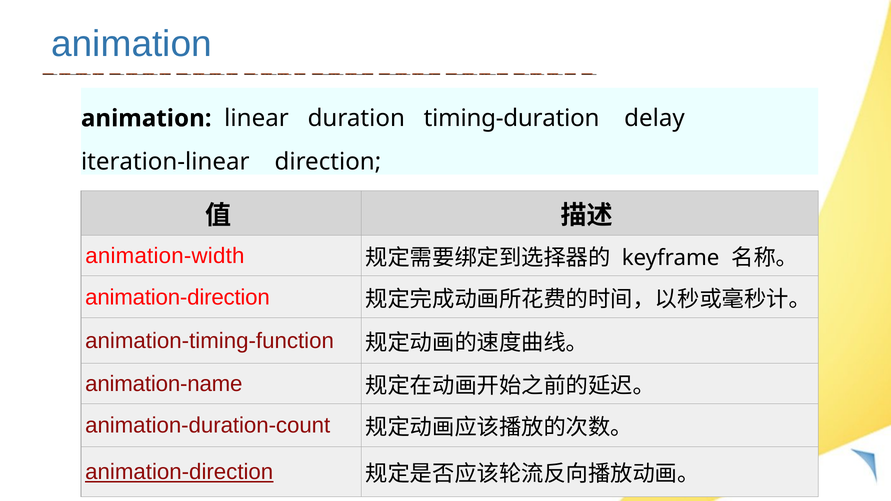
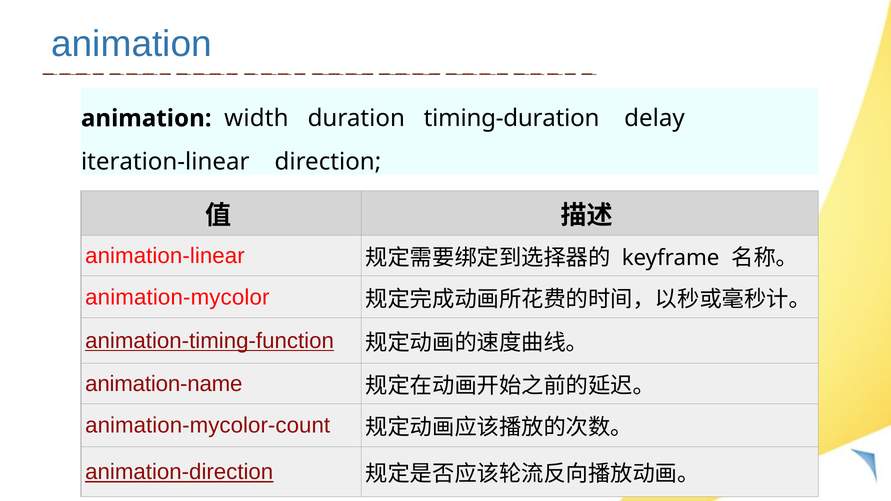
linear: linear -> width
animation-width: animation-width -> animation-linear
animation-direction at (178, 297): animation-direction -> animation-mycolor
animation-timing-function underline: none -> present
animation-duration-count: animation-duration-count -> animation-mycolor-count
